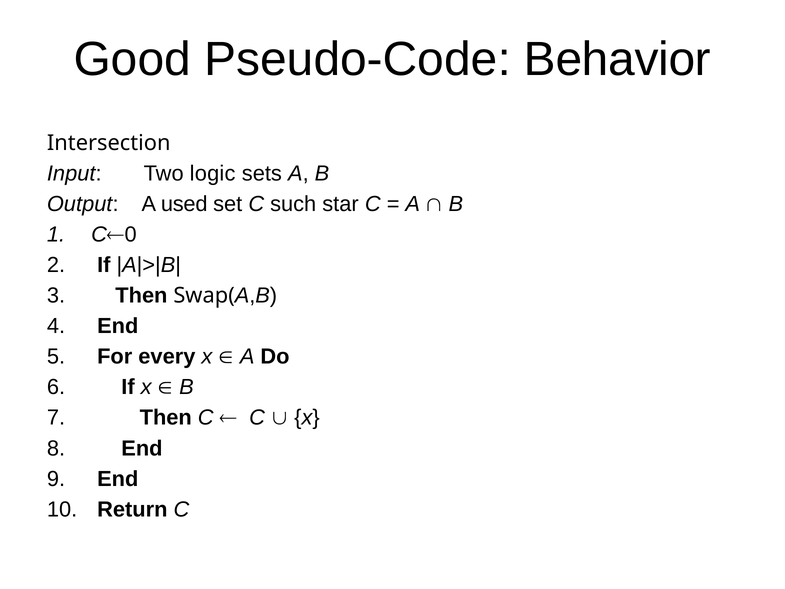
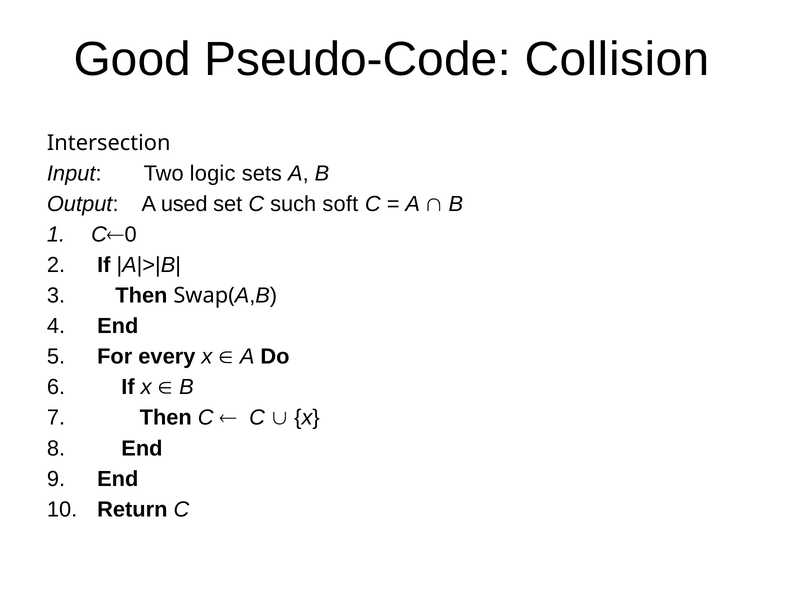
Behavior: Behavior -> Collision
star: star -> soft
